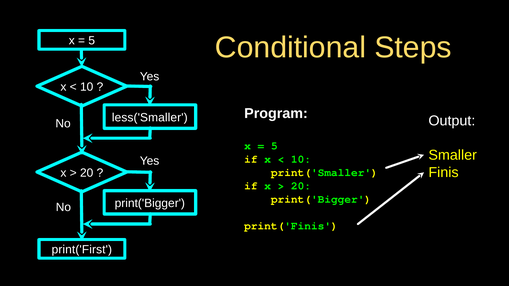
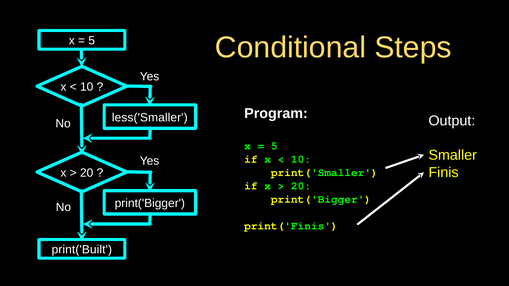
print('First: print('First -> print('Built
